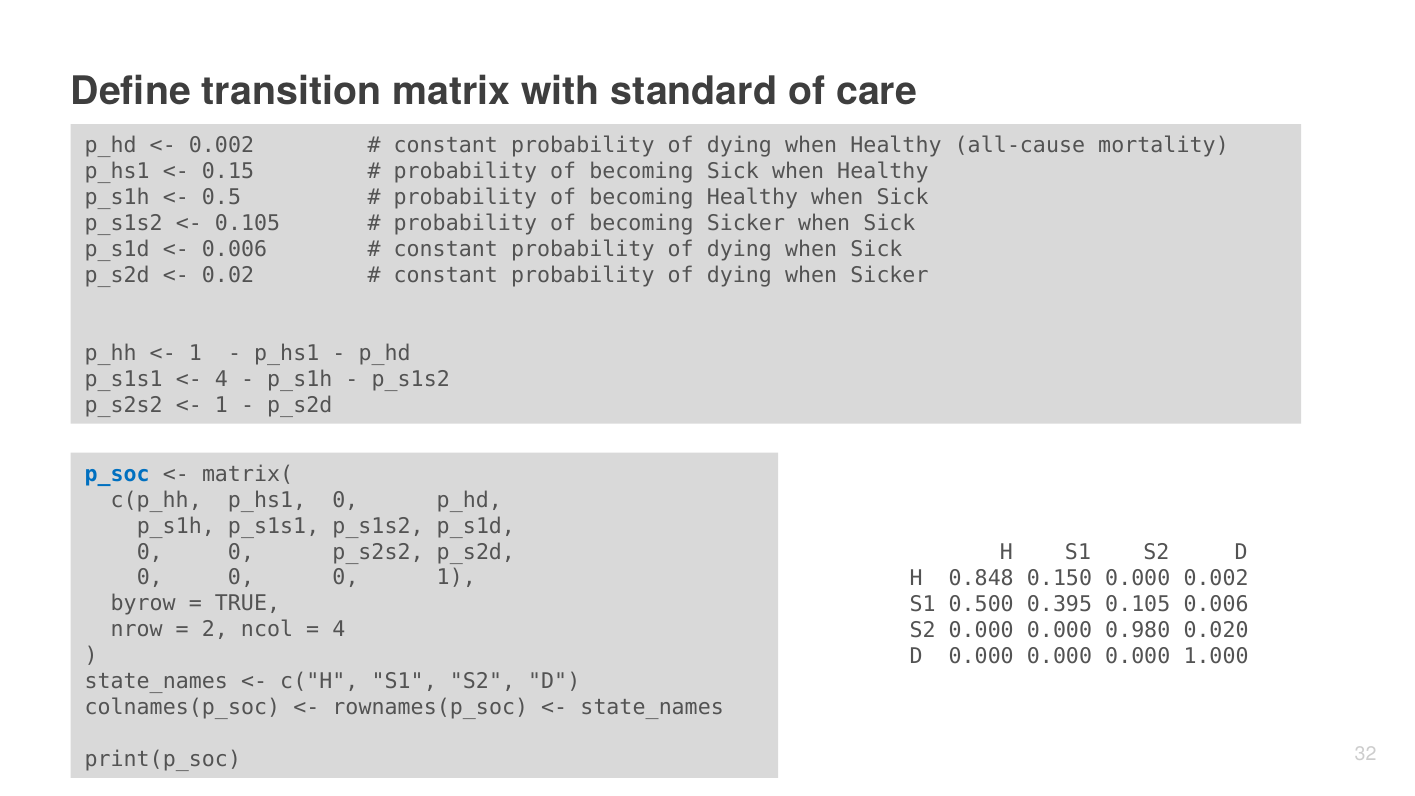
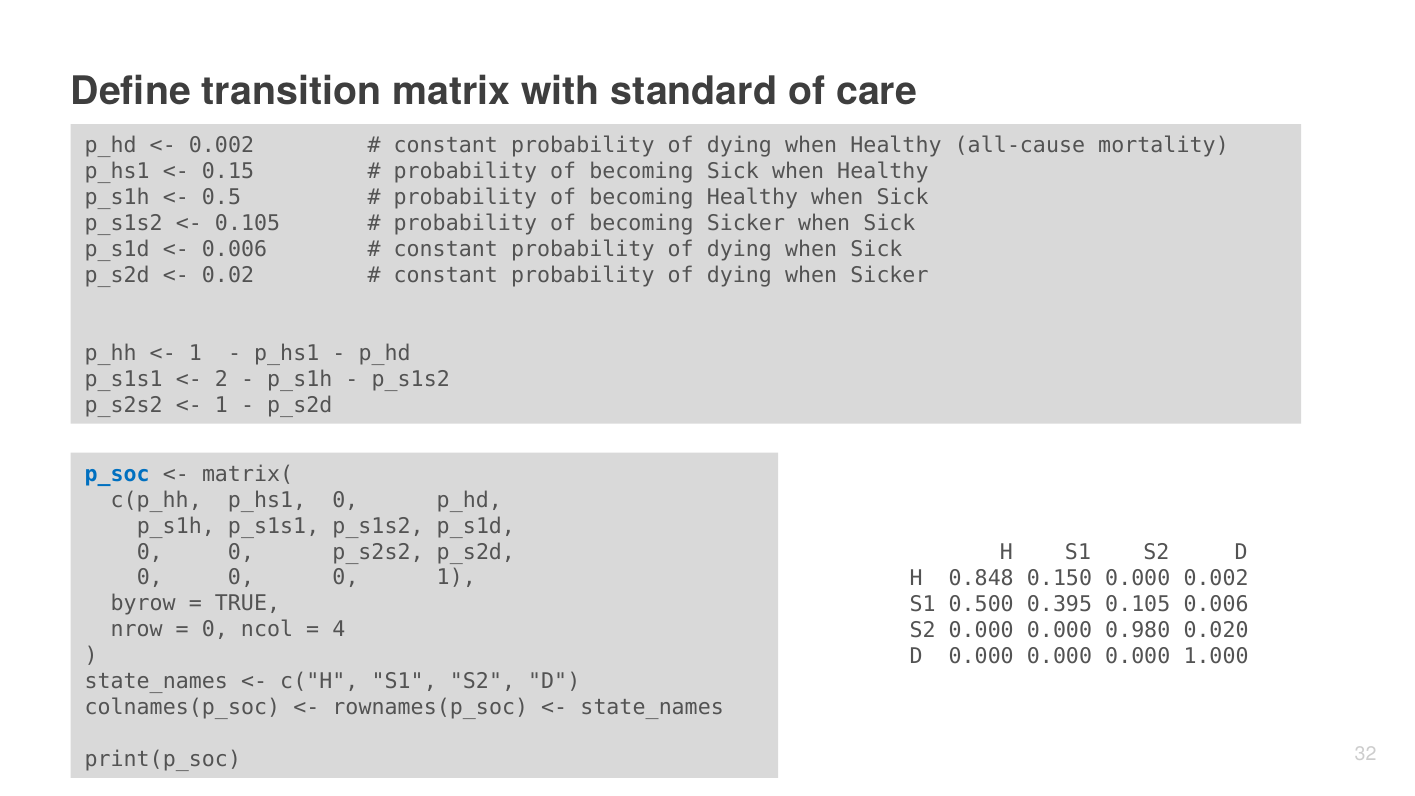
4 at (221, 379): 4 -> 2
2 at (215, 630): 2 -> 0
